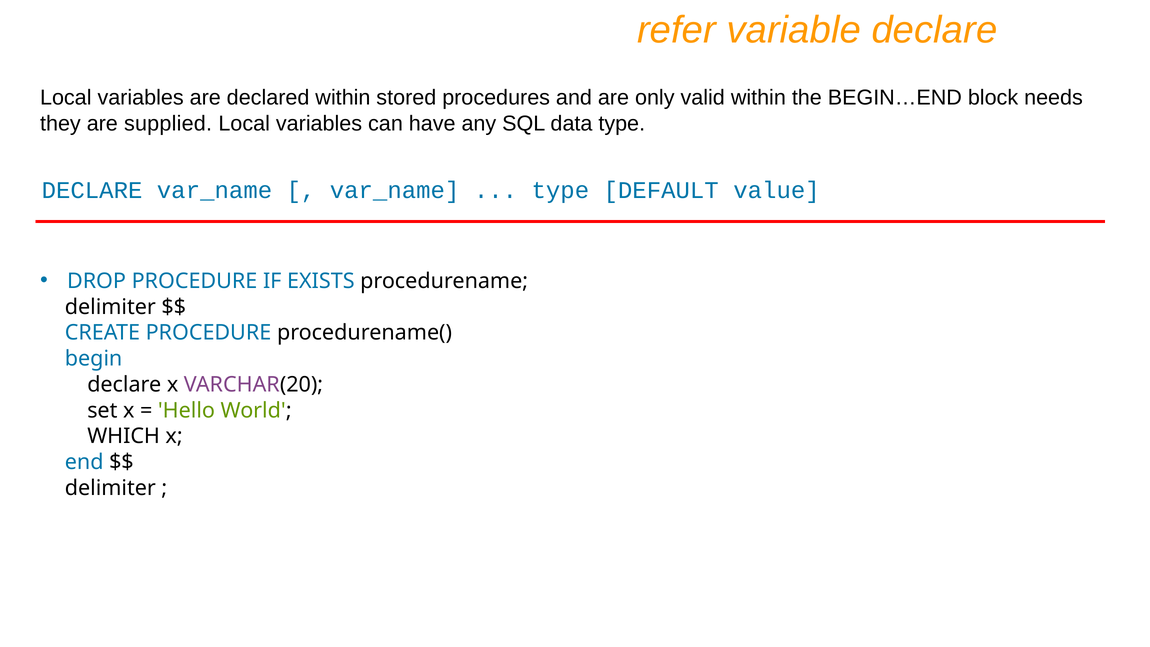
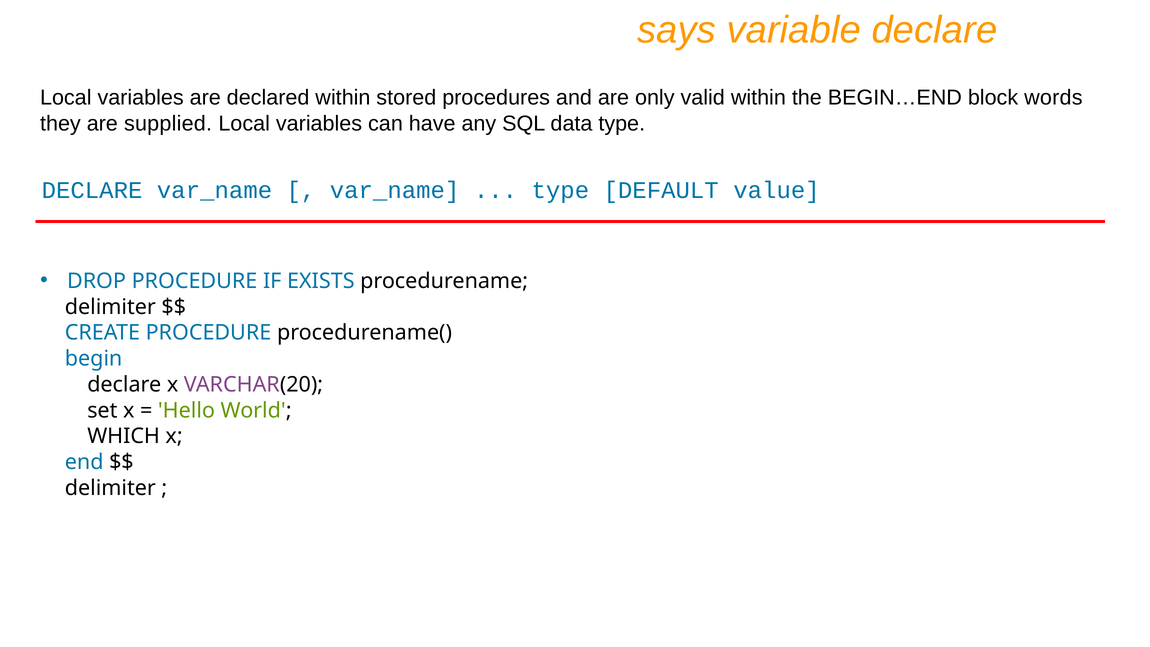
refer: refer -> says
needs: needs -> words
